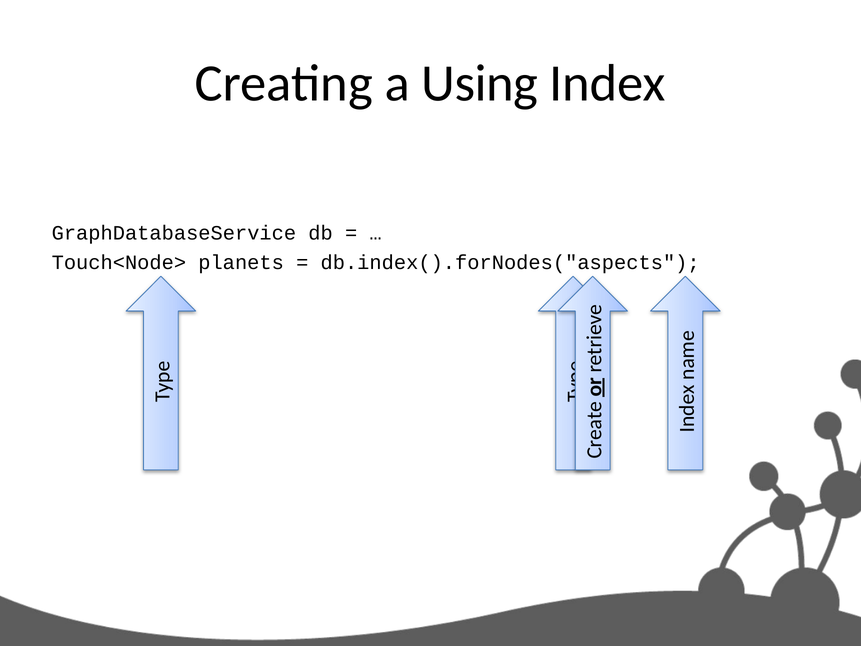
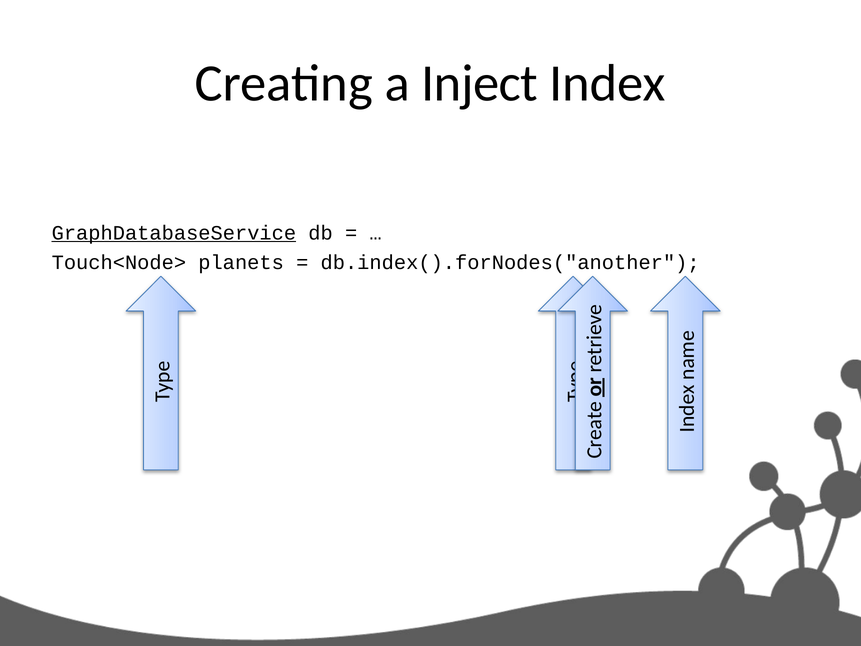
Using: Using -> Inject
GraphDatabaseService underline: none -> present
db.index().forNodes("aspects: db.index().forNodes("aspects -> db.index().forNodes("another
